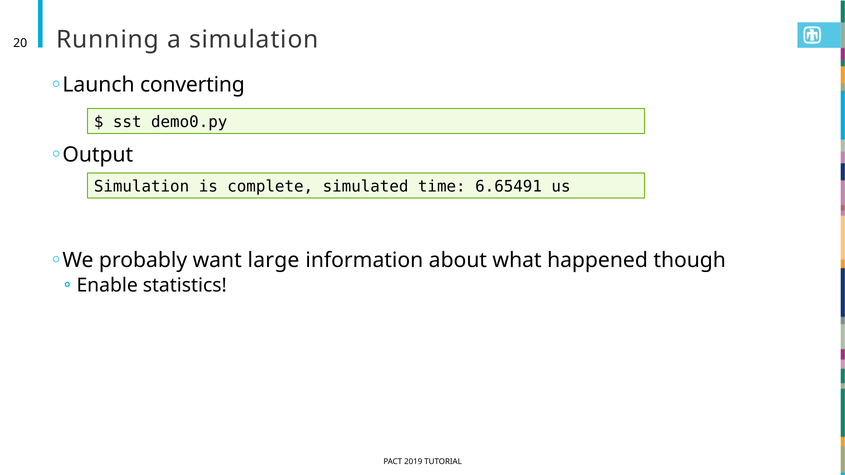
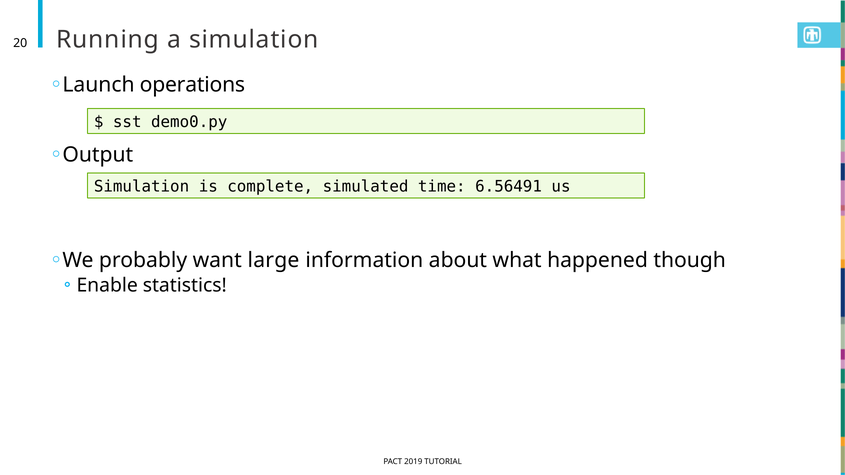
converting: converting -> operations
6.65491: 6.65491 -> 6.56491
